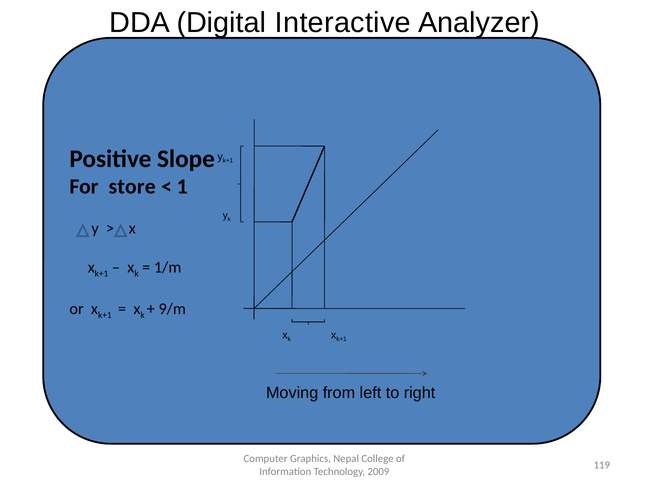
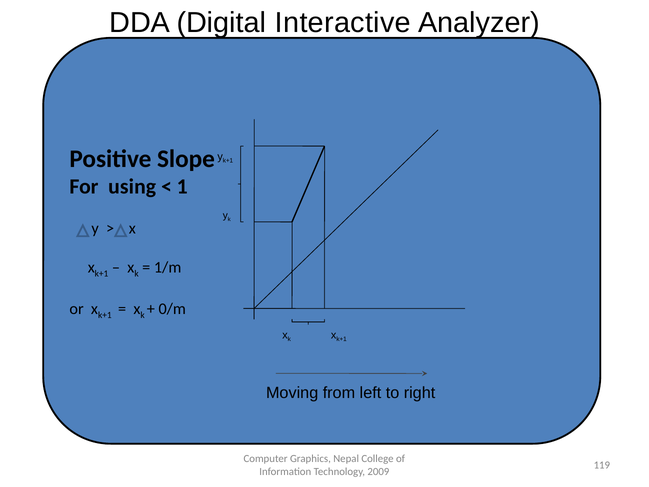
store: store -> using
9/m: 9/m -> 0/m
